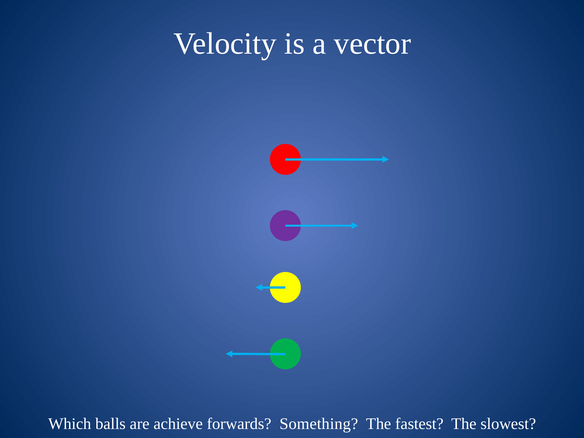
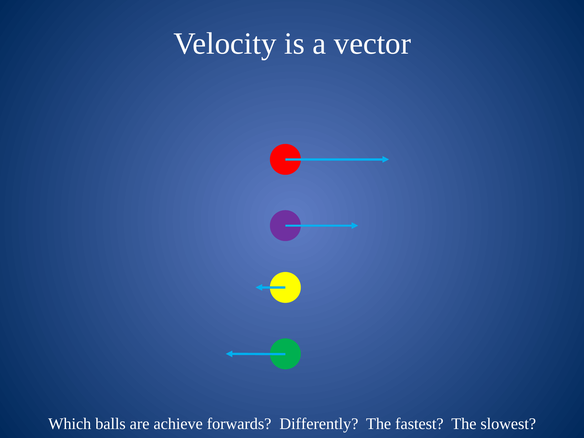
Something: Something -> Differently
